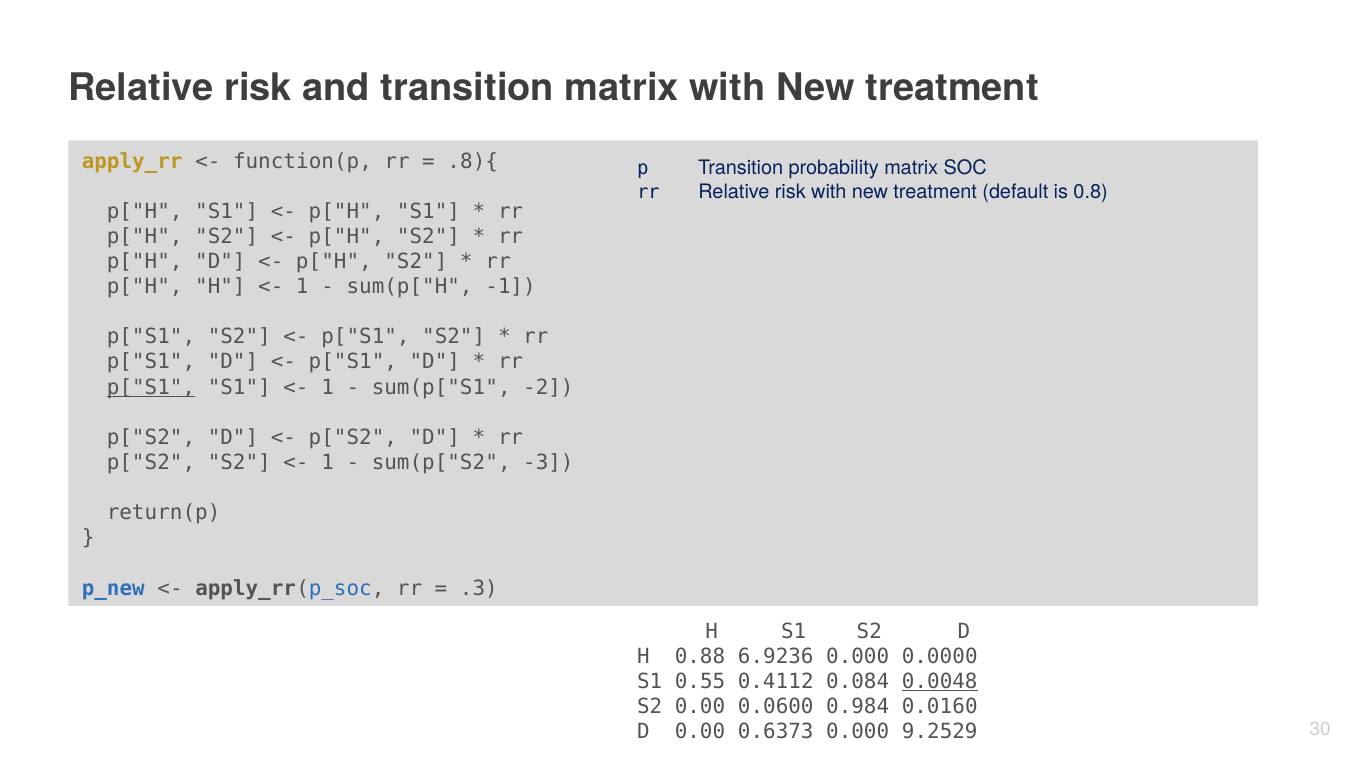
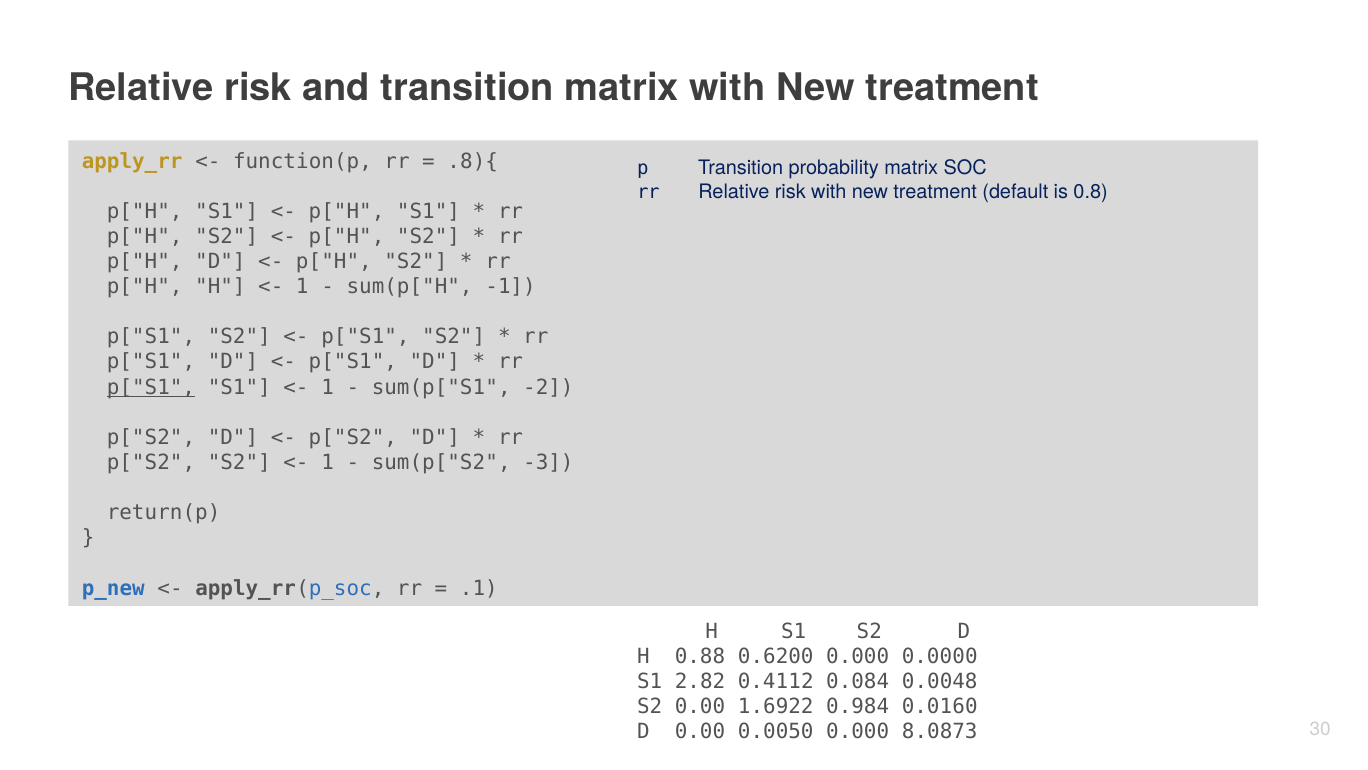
.3: .3 -> .1
6.9236: 6.9236 -> 0.6200
0.55: 0.55 -> 2.82
0.0048 underline: present -> none
0.0600: 0.0600 -> 1.6922
0.6373: 0.6373 -> 0.0050
9.2529: 9.2529 -> 8.0873
